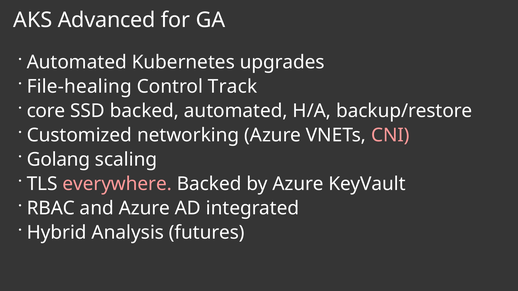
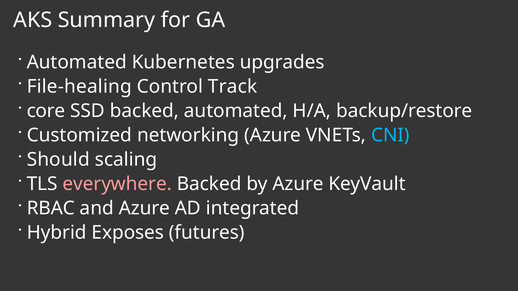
Advanced: Advanced -> Summary
CNI colour: pink -> light blue
Golang: Golang -> Should
Analysis: Analysis -> Exposes
